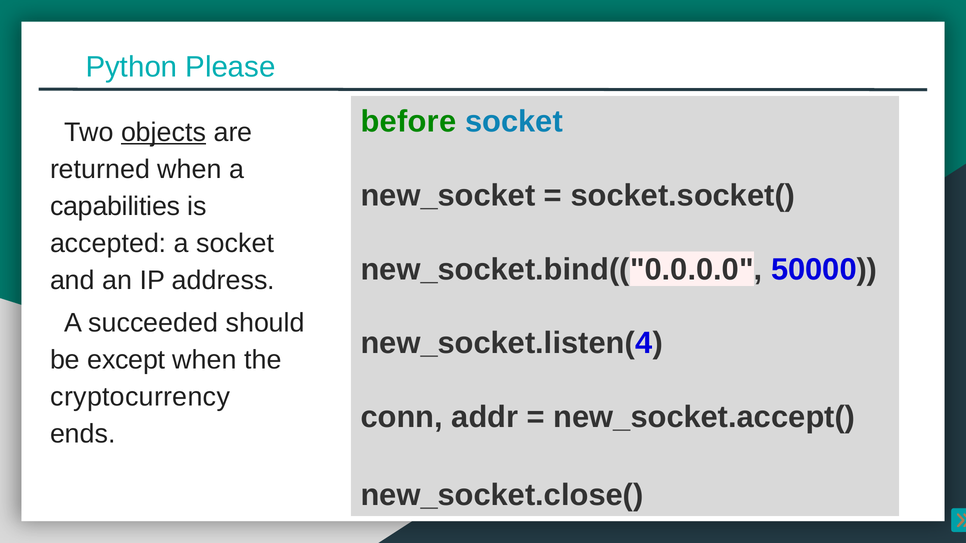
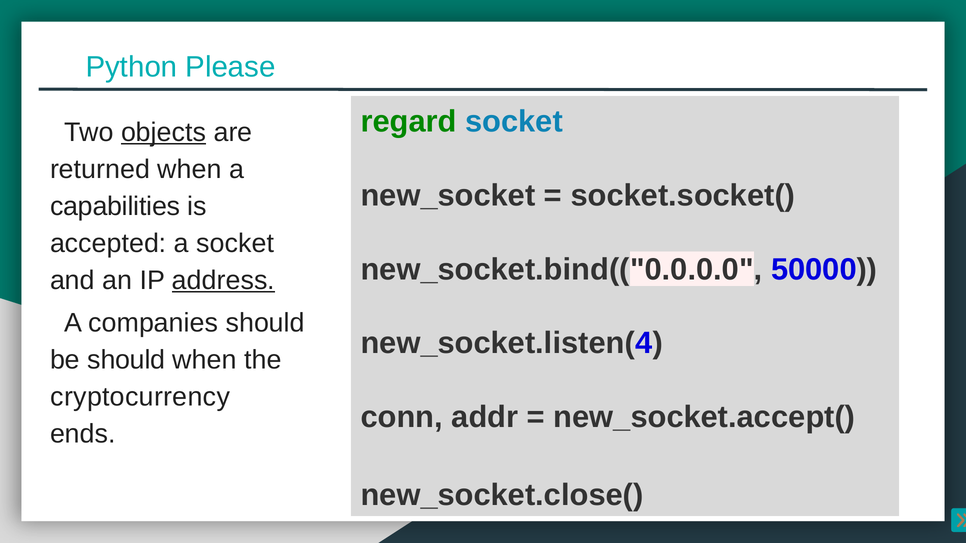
before: before -> regard
address underline: none -> present
succeeded: succeeded -> companies
be except: except -> should
